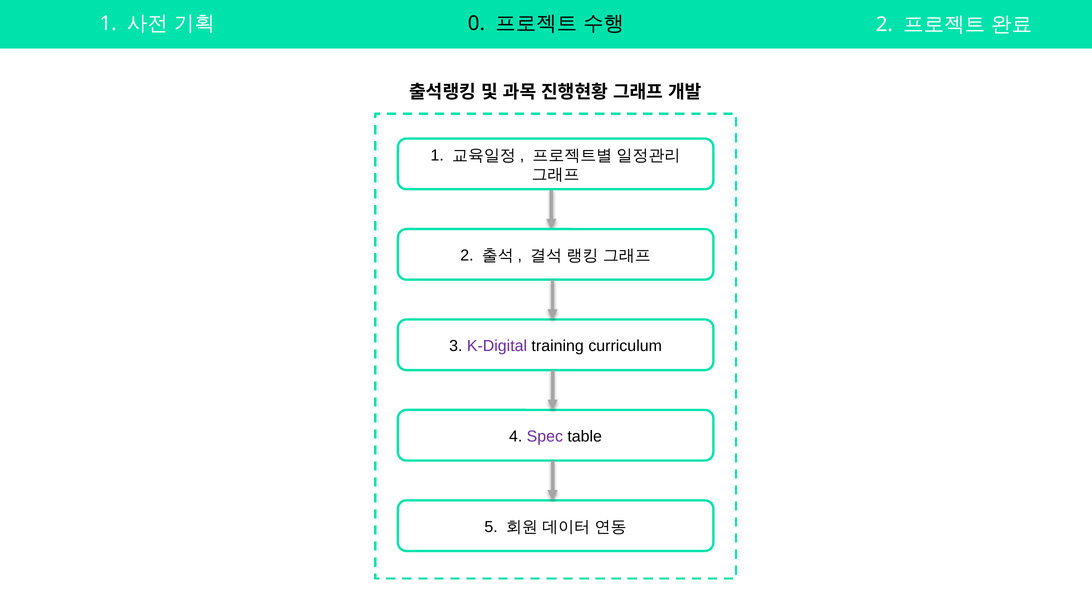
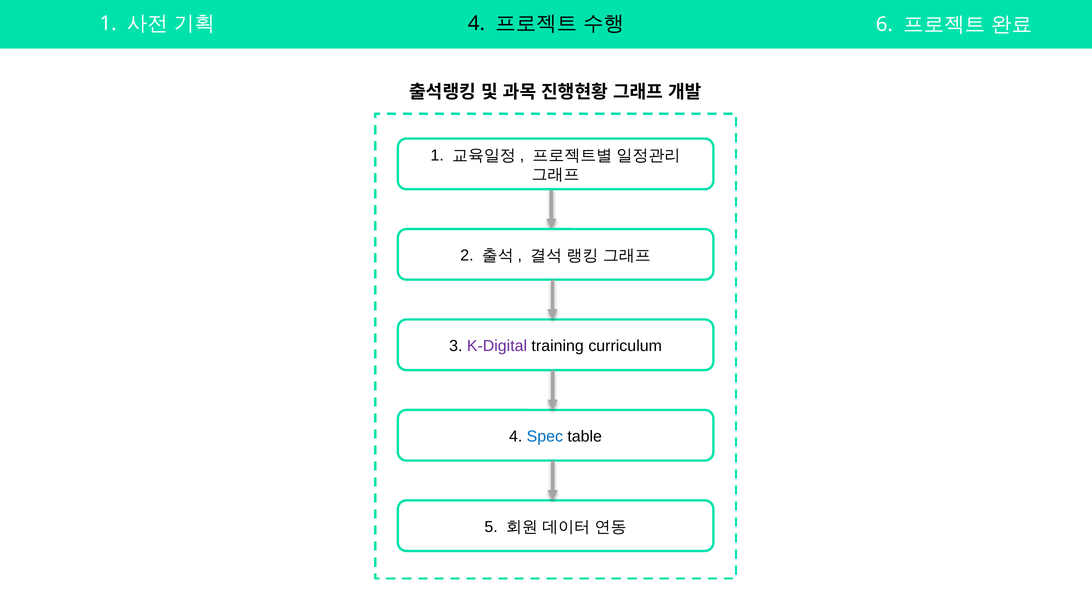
0 at (476, 24): 0 -> 4
2 at (884, 25): 2 -> 6
Spec colour: purple -> blue
